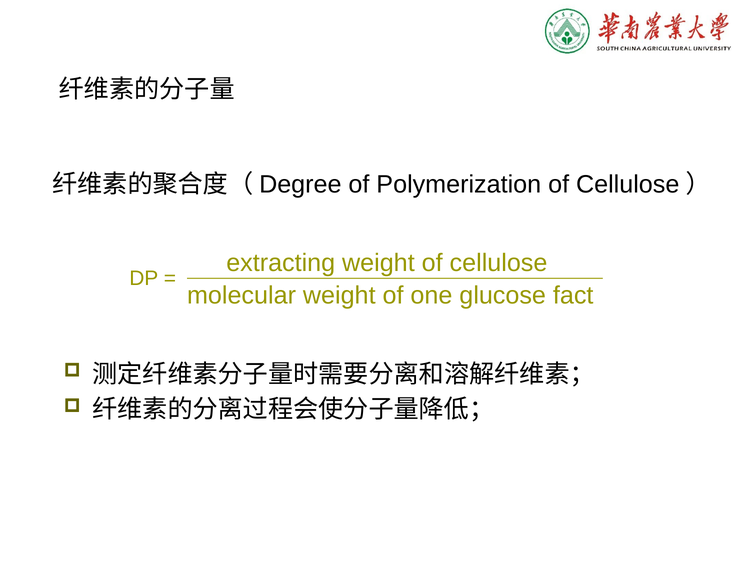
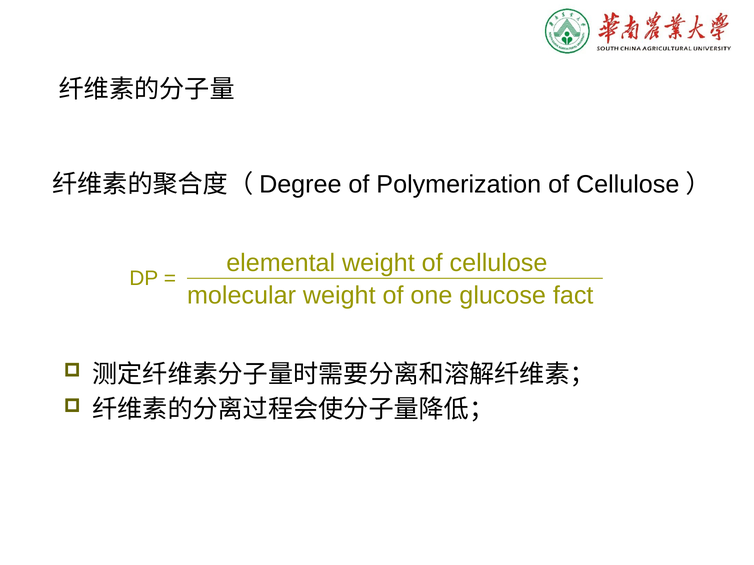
extracting: extracting -> elemental
